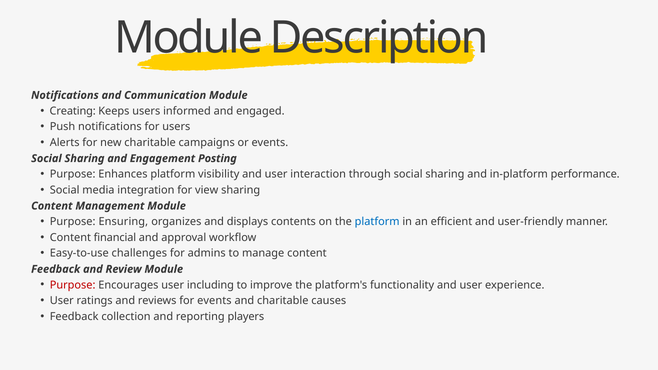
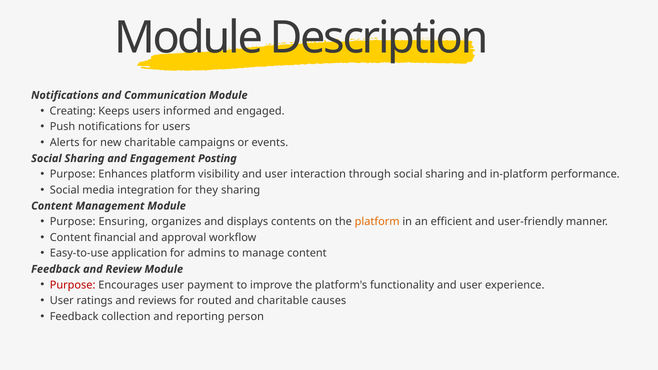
view: view -> they
platform at (377, 222) colour: blue -> orange
challenges: challenges -> application
including: including -> payment
for events: events -> routed
players: players -> person
